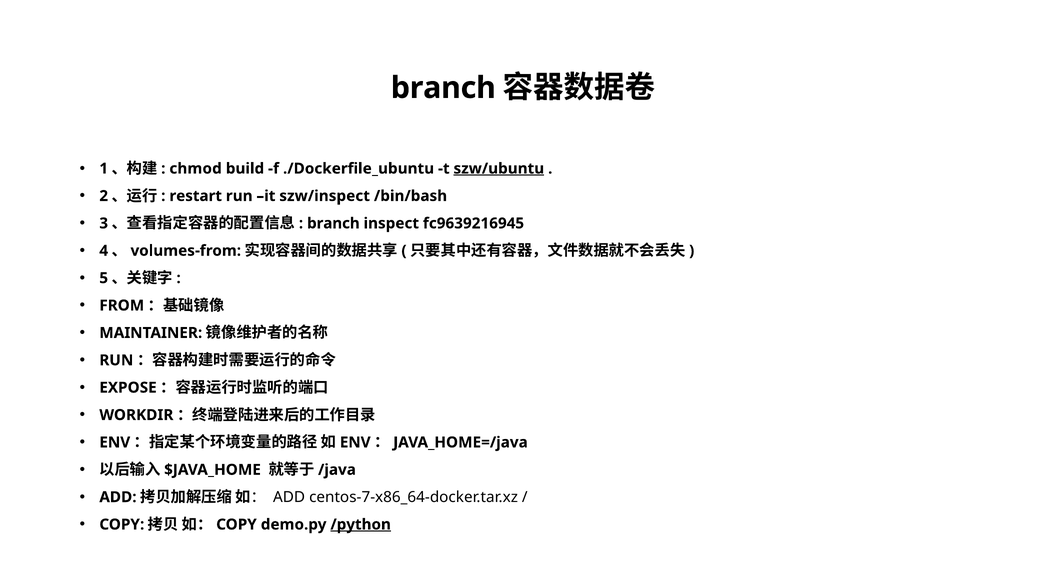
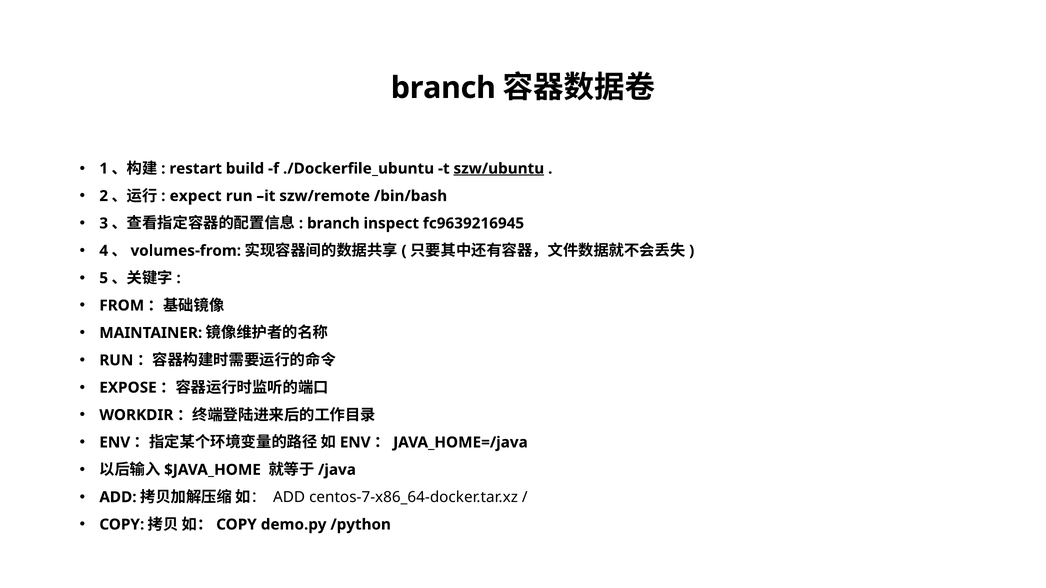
chmod: chmod -> restart
restart: restart -> expect
szw/inspect: szw/inspect -> szw/remote
/python underline: present -> none
